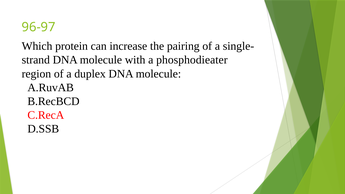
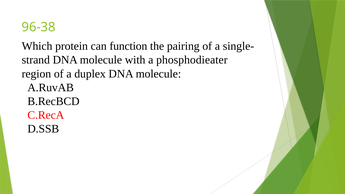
96-97: 96-97 -> 96-38
increase: increase -> function
